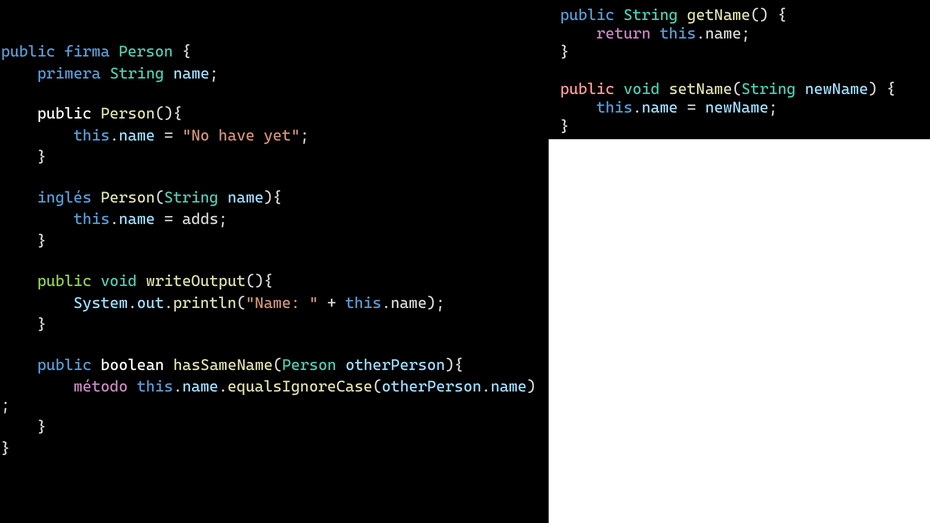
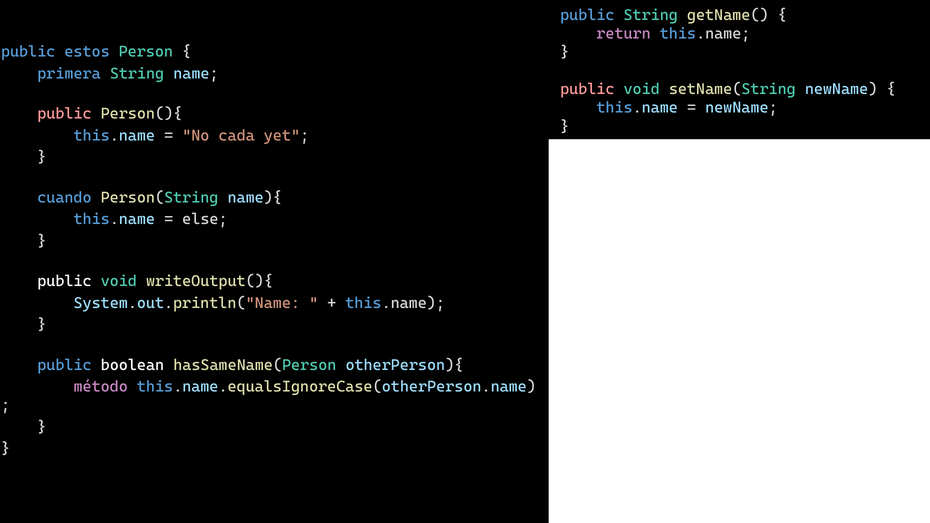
firma: firma -> estos
public at (64, 114) colour: white -> pink
have: have -> cada
inglés: inglés -> cuando
adds: adds -> else
public at (64, 281) colour: light green -> white
